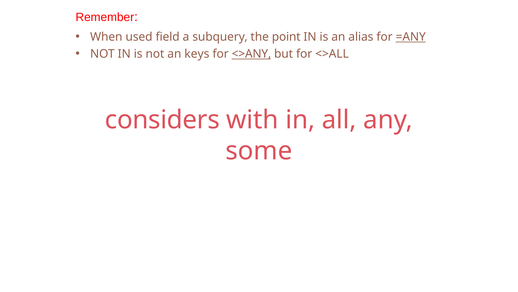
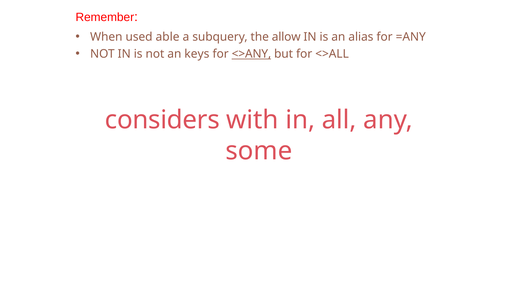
field: field -> able
point: point -> allow
=ANY underline: present -> none
